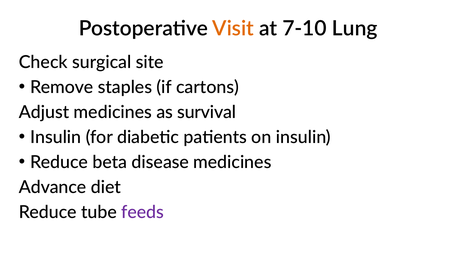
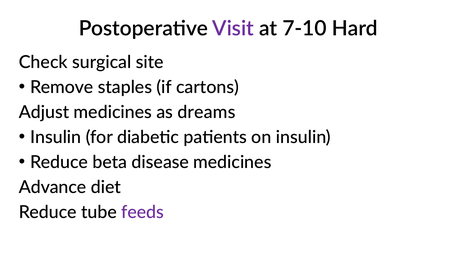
Visit colour: orange -> purple
Lung: Lung -> Hard
survival: survival -> dreams
